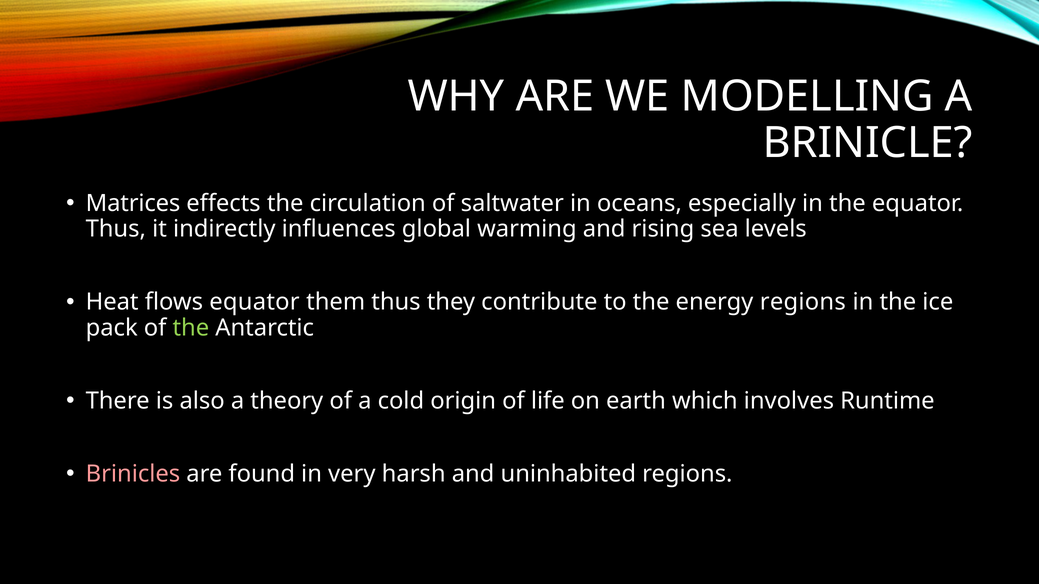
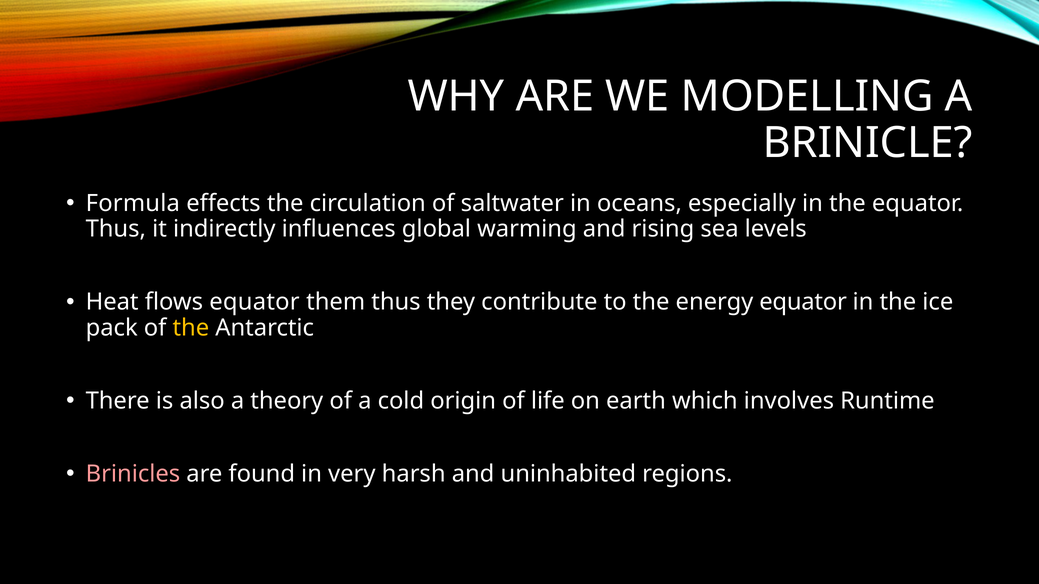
Matrices: Matrices -> Formula
energy regions: regions -> equator
the at (191, 328) colour: light green -> yellow
